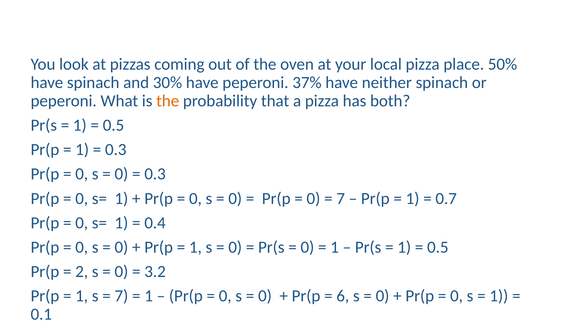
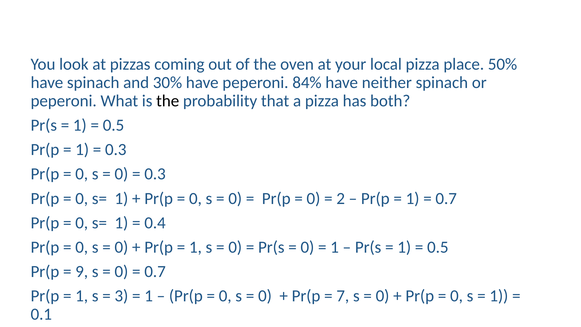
37%: 37% -> 84%
the at (168, 101) colour: orange -> black
7 at (341, 198): 7 -> 2
2: 2 -> 9
3.2 at (155, 271): 3.2 -> 0.7
7 at (121, 296): 7 -> 3
6: 6 -> 7
